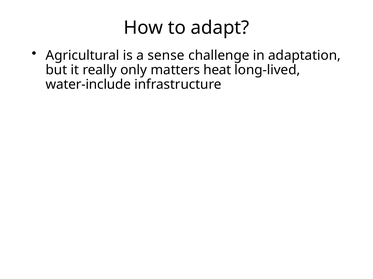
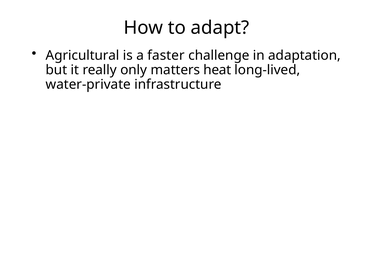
sense: sense -> faster
water-include: water-include -> water-private
